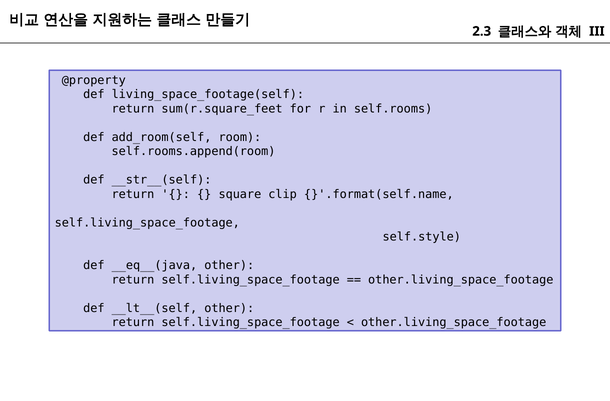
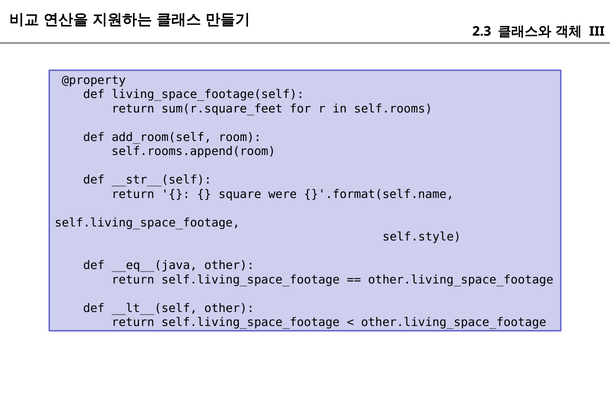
clip: clip -> were
